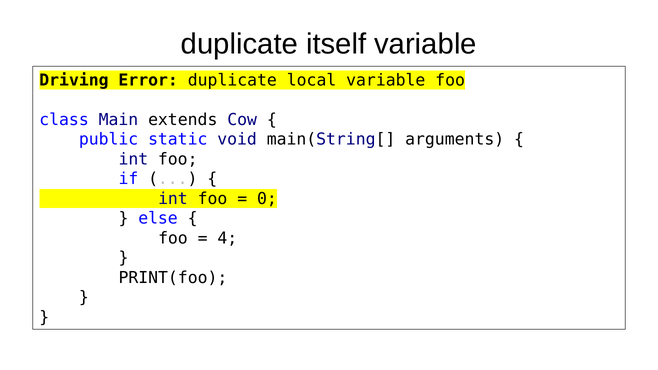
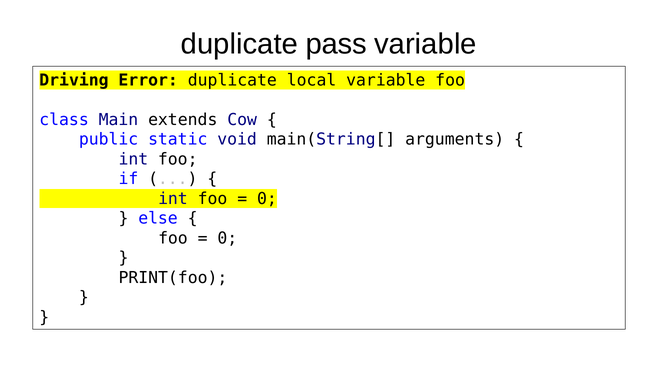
itself: itself -> pass
4 at (227, 238): 4 -> 0
